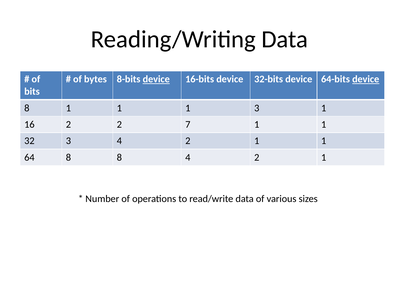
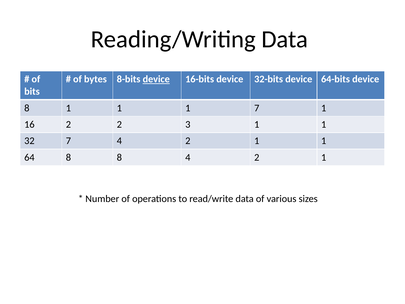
device at (366, 79) underline: present -> none
1 3: 3 -> 7
7: 7 -> 3
32 3: 3 -> 7
